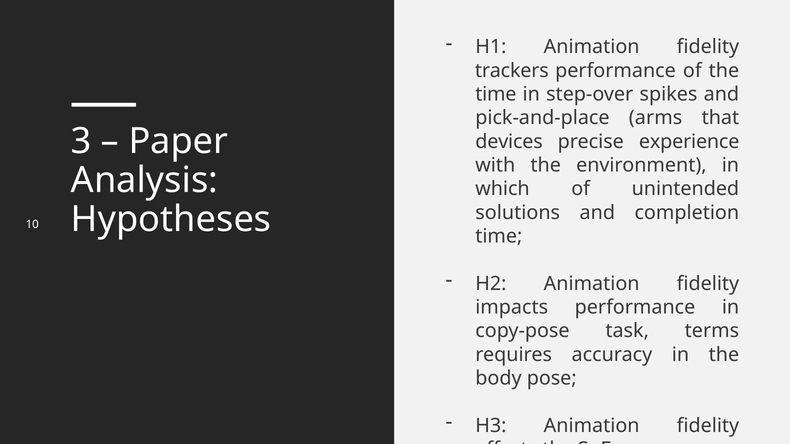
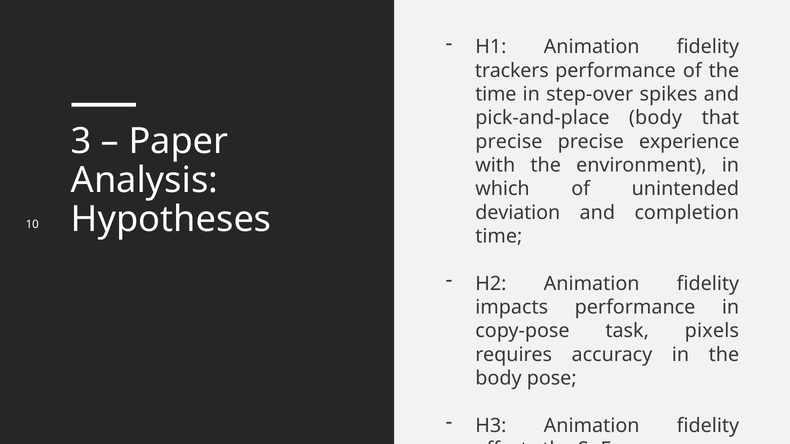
pick-and-place arms: arms -> body
devices at (509, 142): devices -> precise
solutions: solutions -> deviation
terms: terms -> pixels
